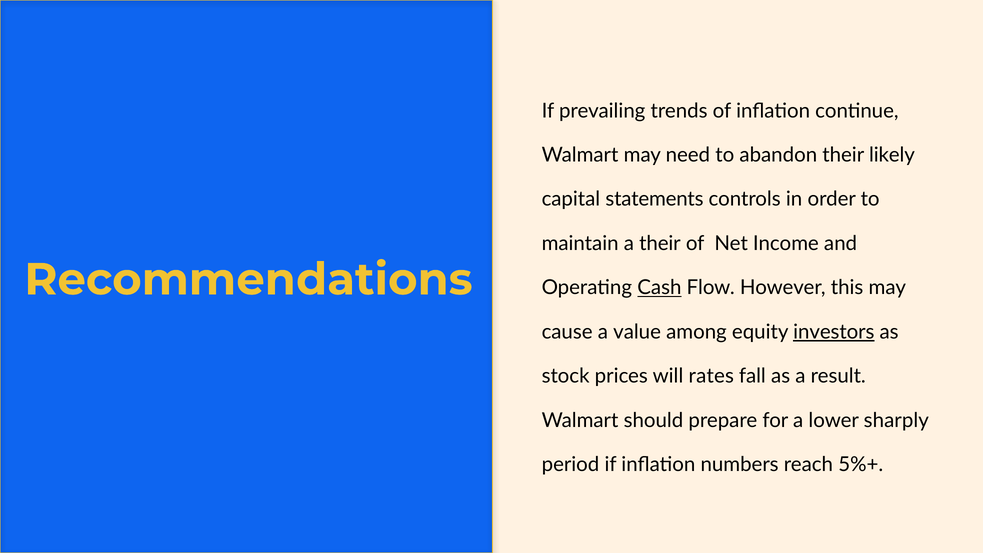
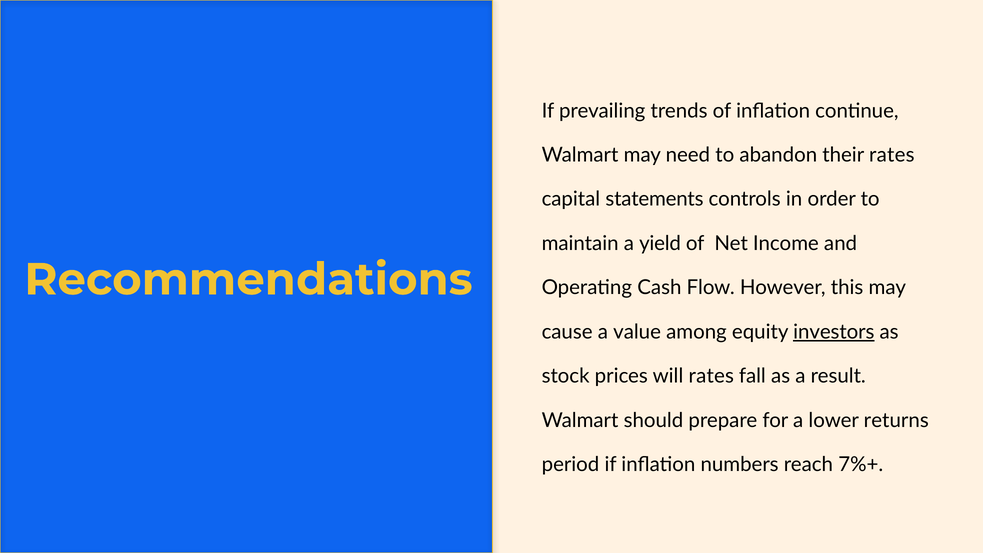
their likely: likely -> rates
a their: their -> yield
Cash underline: present -> none
sharply: sharply -> returns
5%+: 5%+ -> 7%+
